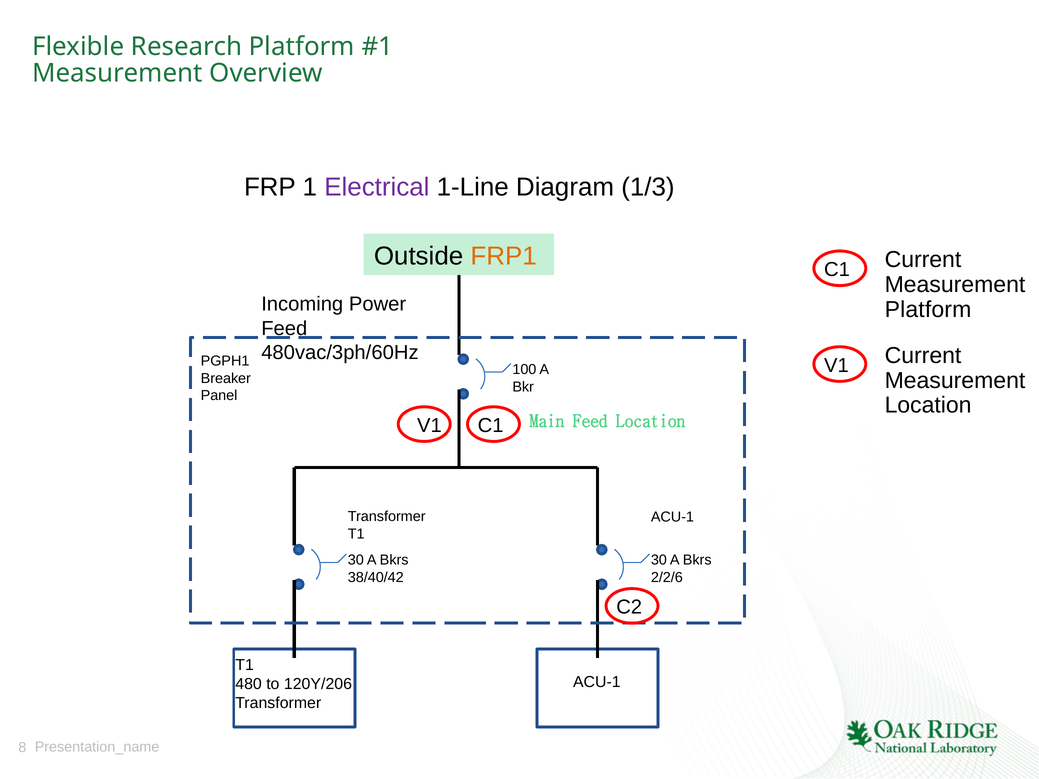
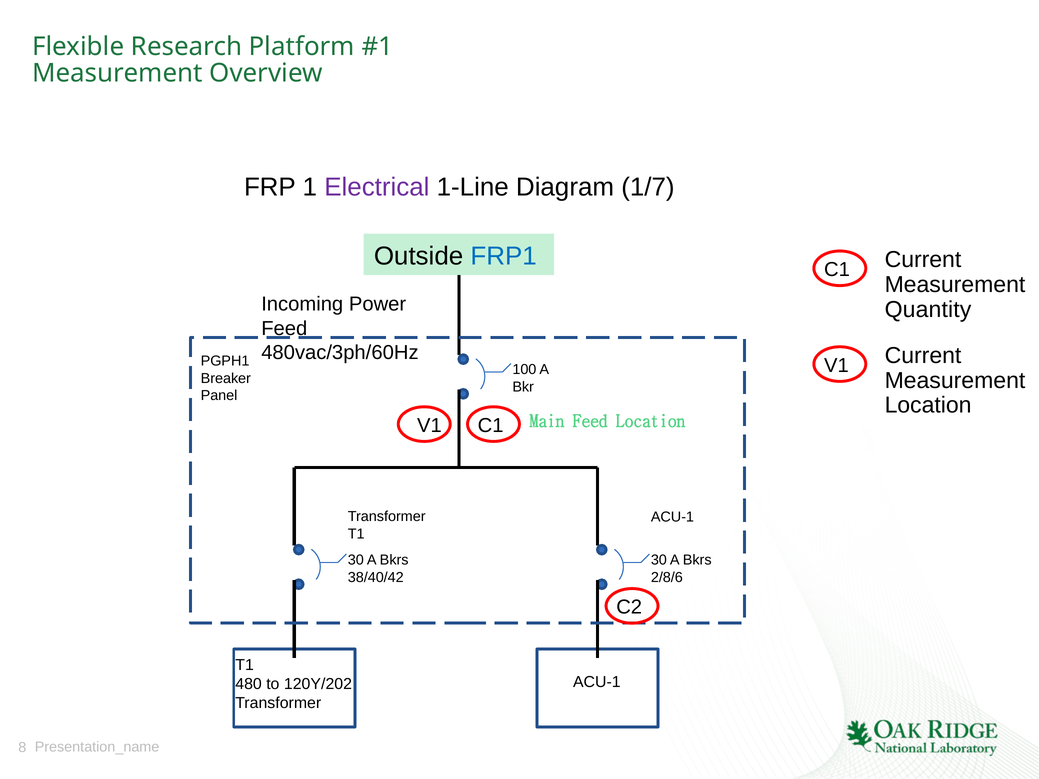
1/3: 1/3 -> 1/7
FRP1 colour: orange -> blue
Platform at (928, 310): Platform -> Quantity
2/2/6: 2/2/6 -> 2/8/6
120Y/206: 120Y/206 -> 120Y/202
